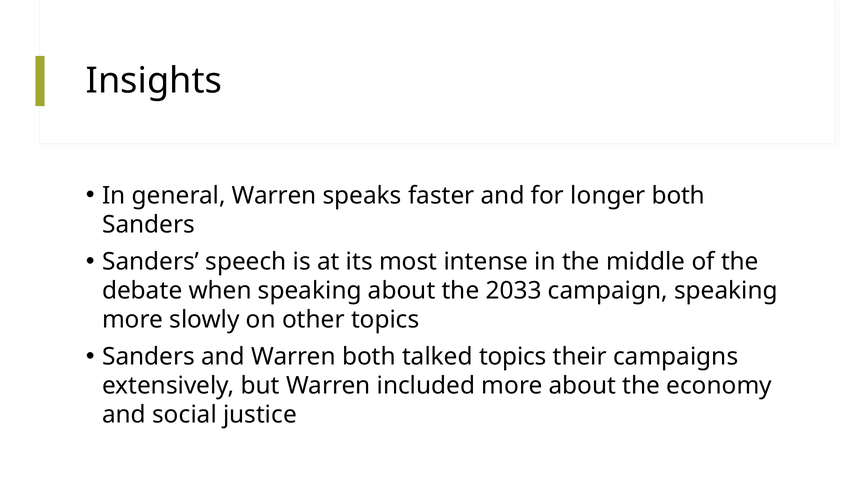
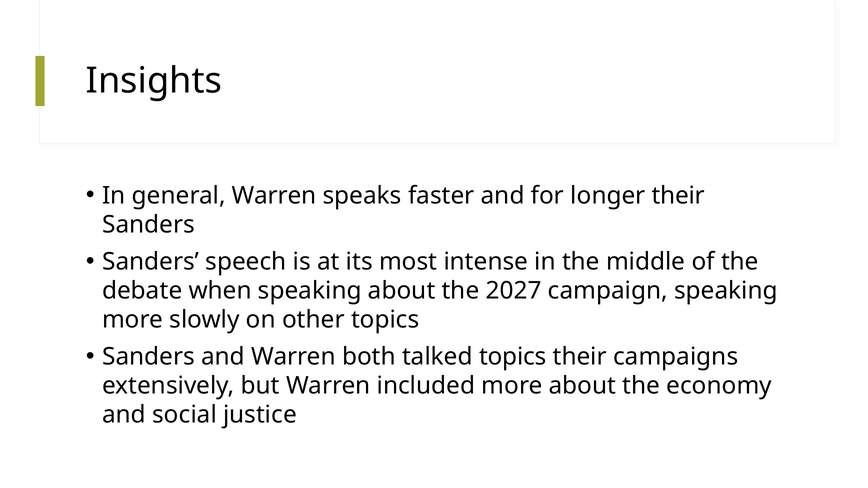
longer both: both -> their
2033: 2033 -> 2027
